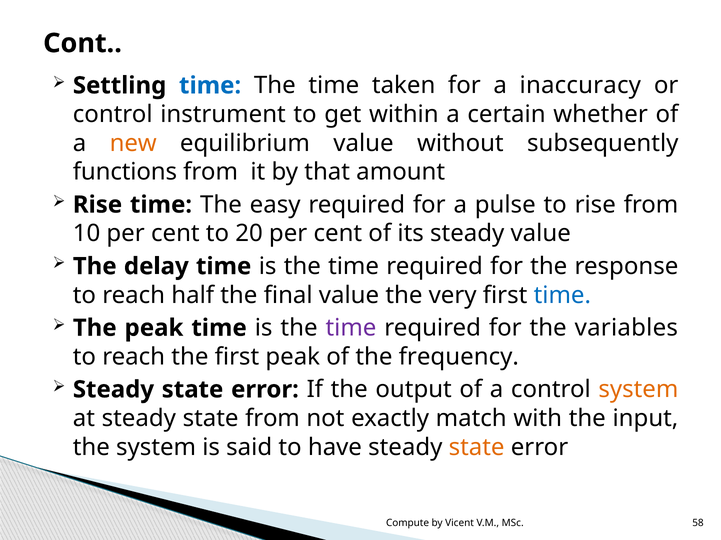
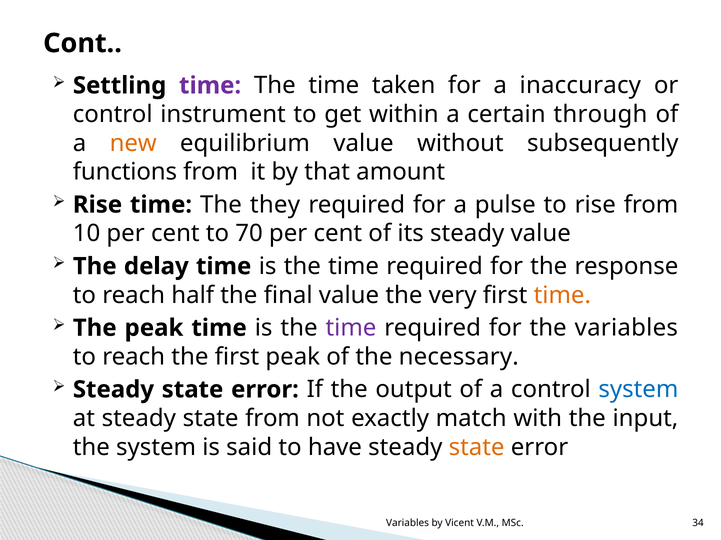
time at (210, 86) colour: blue -> purple
whether: whether -> through
easy: easy -> they
20: 20 -> 70
time at (562, 296) colour: blue -> orange
frequency: frequency -> necessary
system at (638, 390) colour: orange -> blue
Compute at (408, 524): Compute -> Variables
58: 58 -> 34
